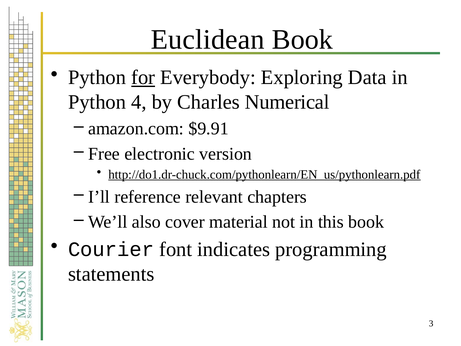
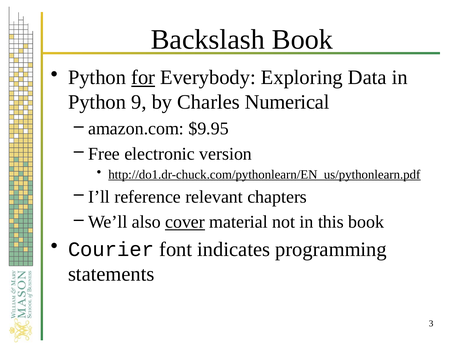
Euclidean: Euclidean -> Backslash
4: 4 -> 9
$9.91: $9.91 -> $9.95
cover underline: none -> present
